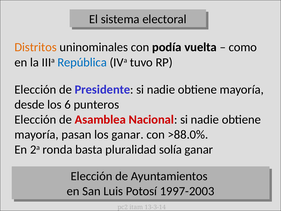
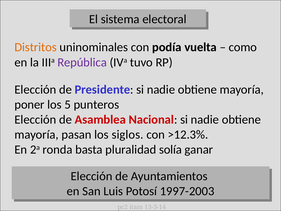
República colour: blue -> purple
desde: desde -> poner
6: 6 -> 5
los ganar: ganar -> siglos
>88.0%: >88.0% -> >12.3%
